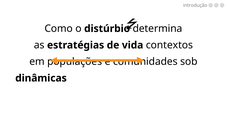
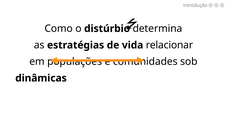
contextos: contextos -> relacionar
